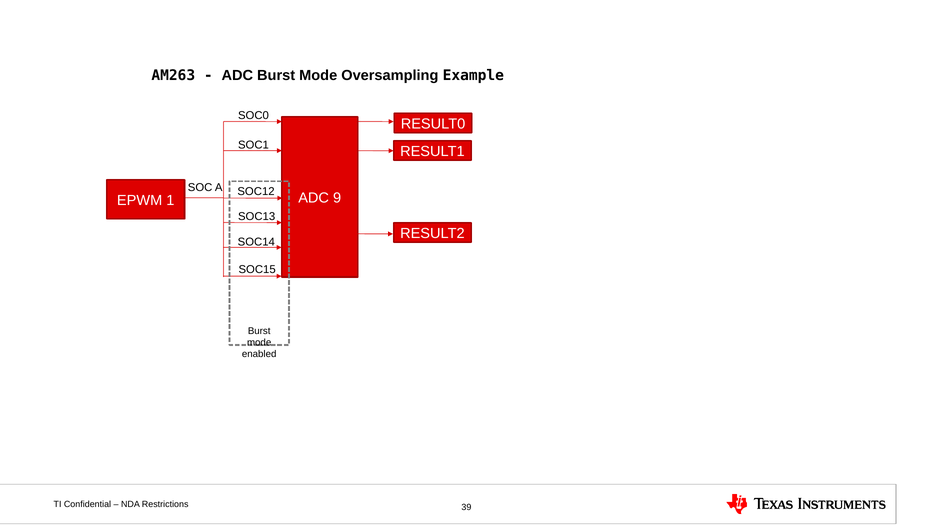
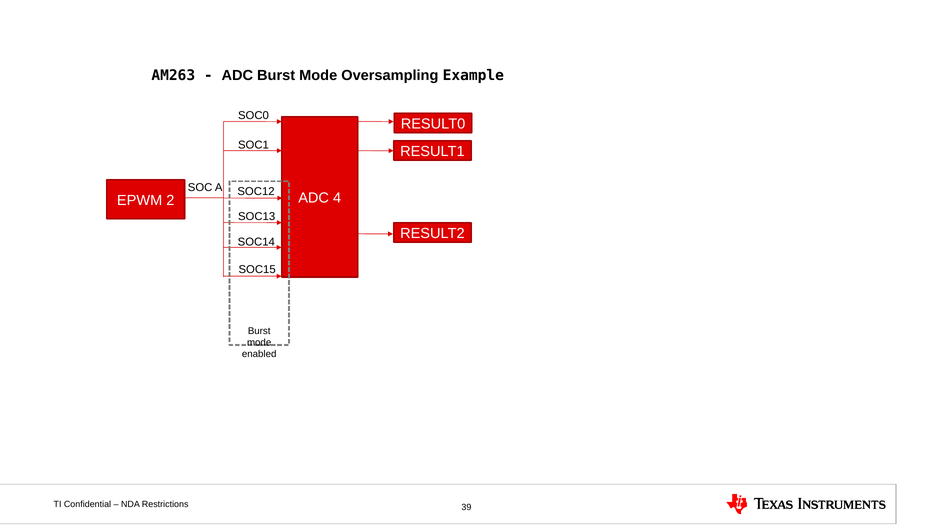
1: 1 -> 2
9: 9 -> 4
